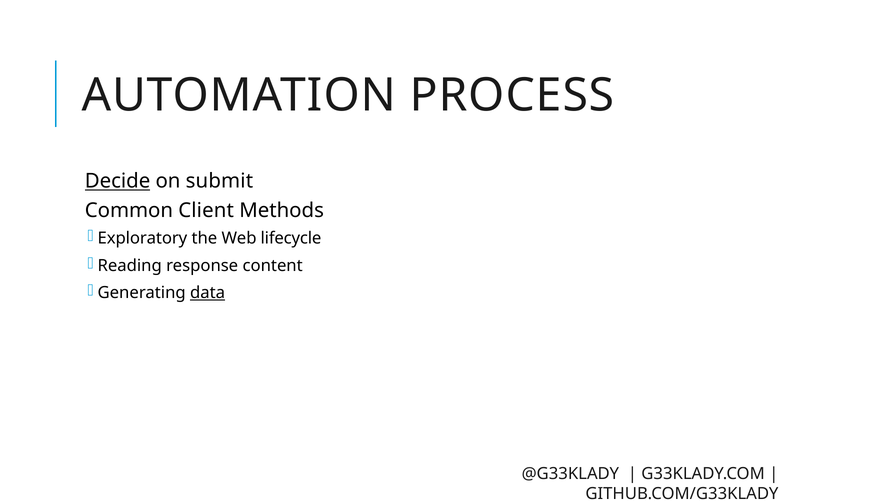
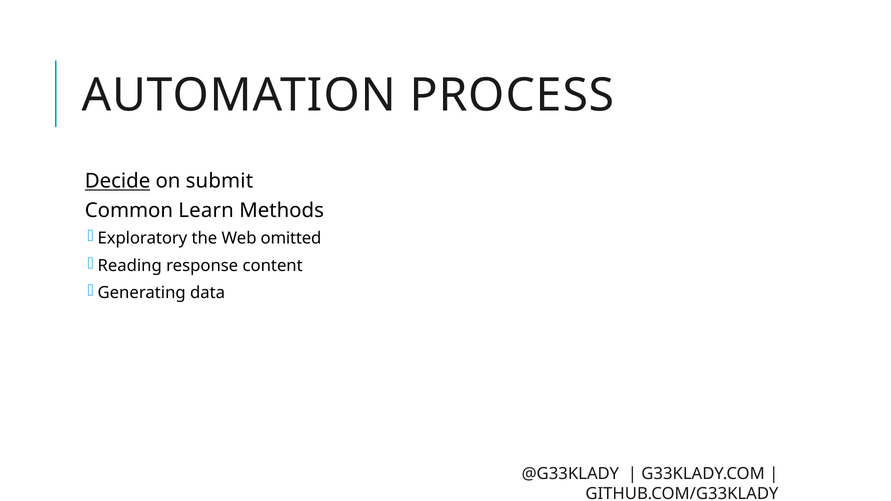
Client: Client -> Learn
lifecycle: lifecycle -> omitted
data underline: present -> none
